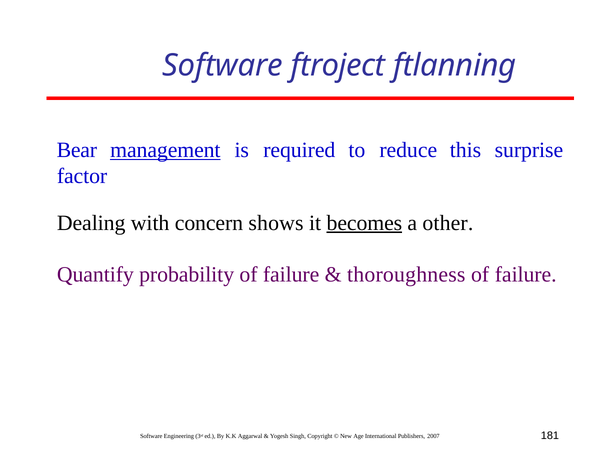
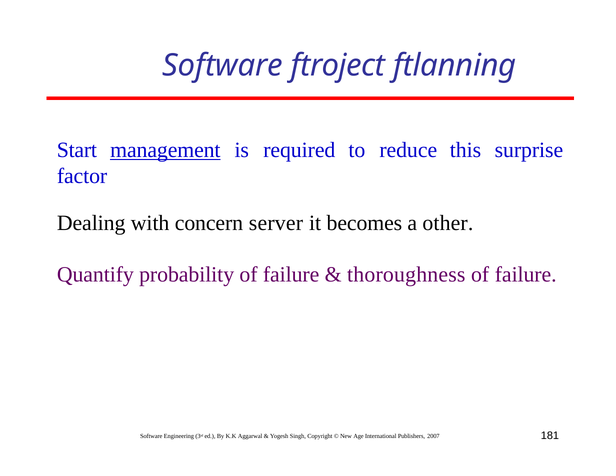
Bear: Bear -> Start
shows: shows -> server
becomes underline: present -> none
